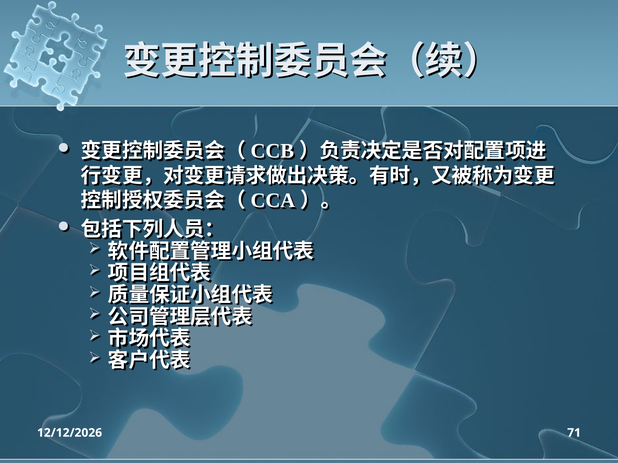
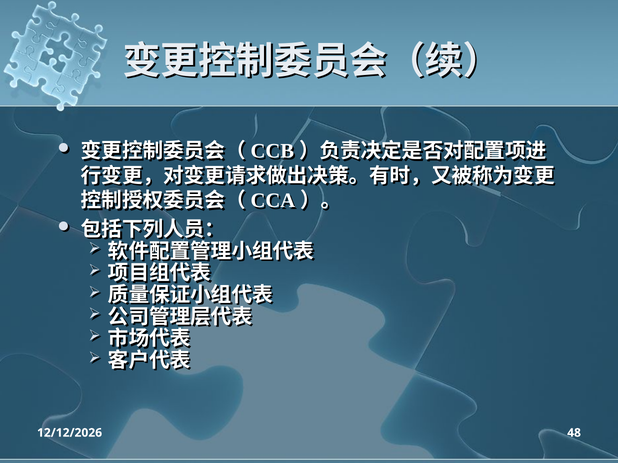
71: 71 -> 48
